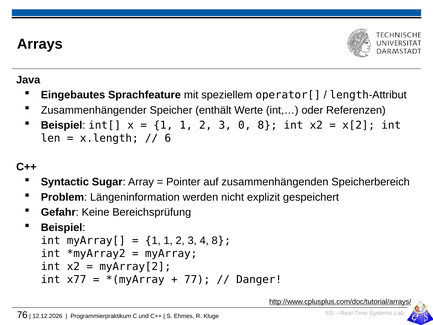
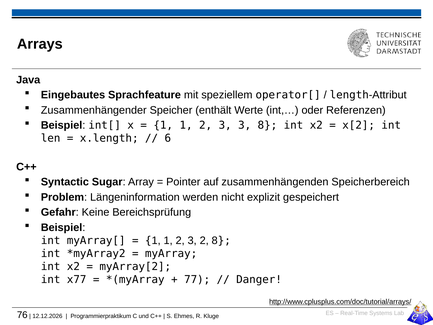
3 0: 0 -> 3
3 4: 4 -> 2
